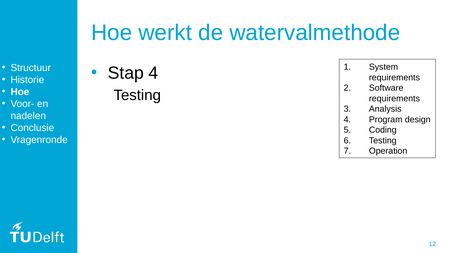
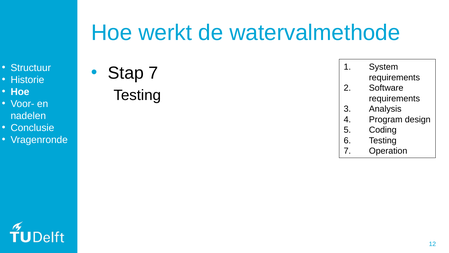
Stap 4: 4 -> 7
